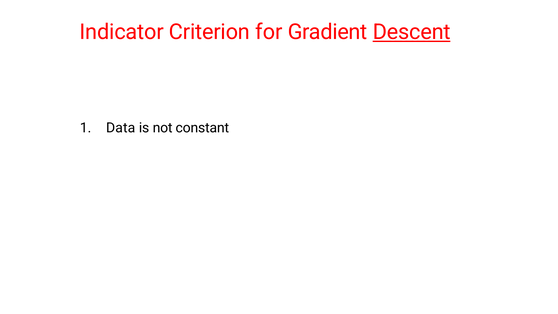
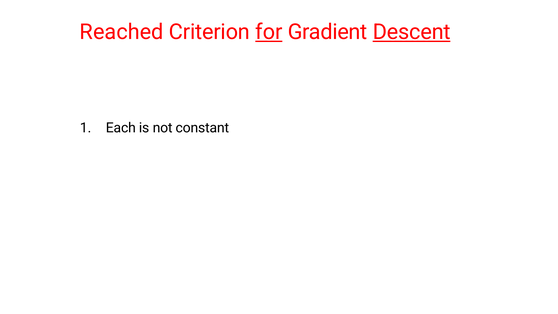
Indicator: Indicator -> Reached
for underline: none -> present
Data: Data -> Each
